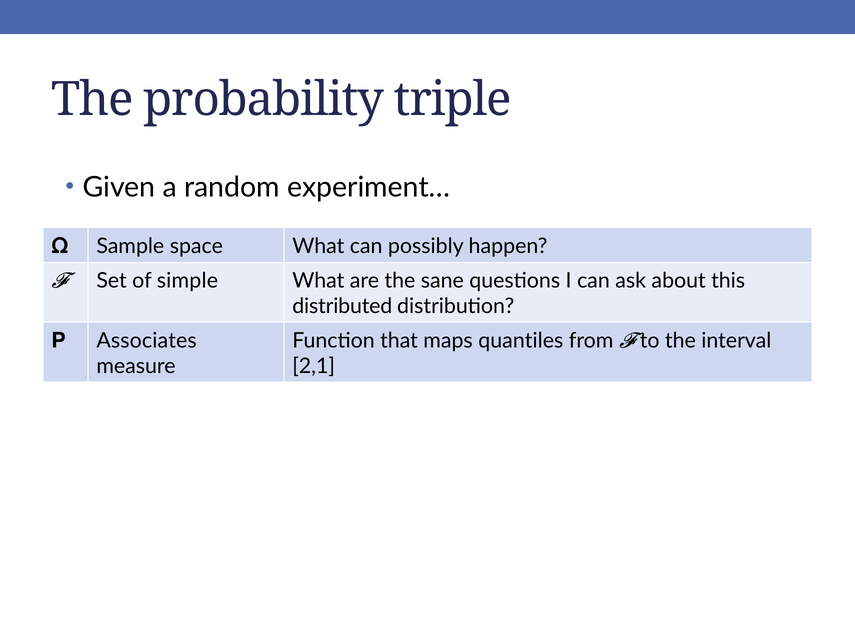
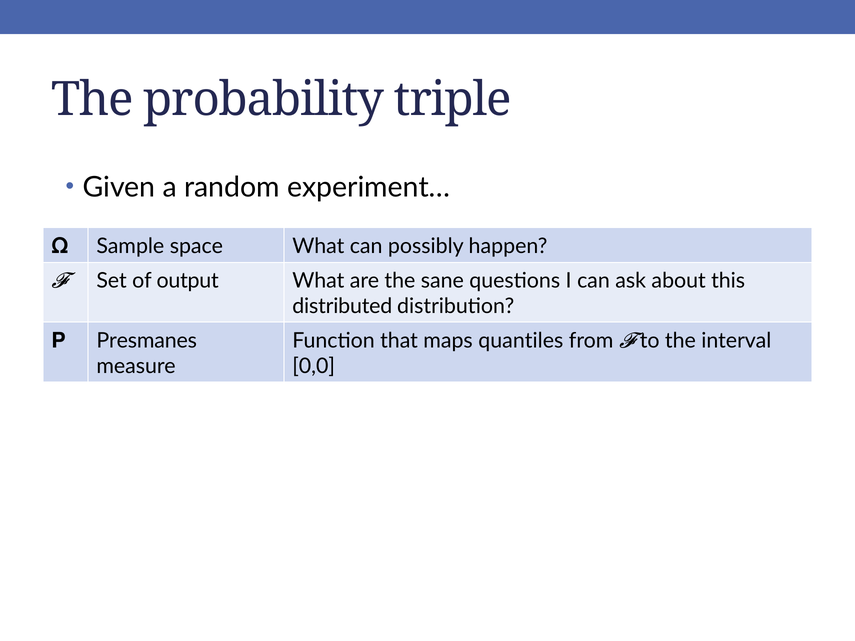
simple: simple -> output
Associates: Associates -> Presmanes
2,1: 2,1 -> 0,0
